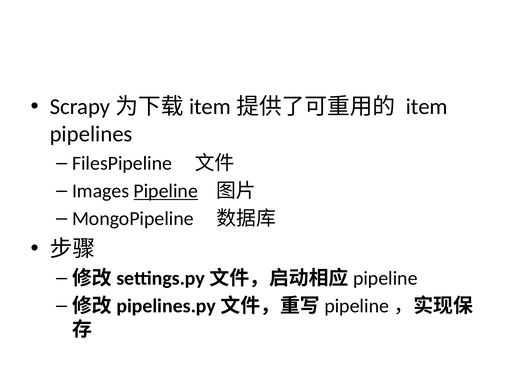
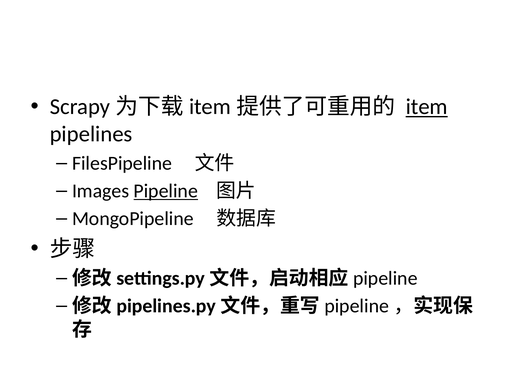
item underline: none -> present
